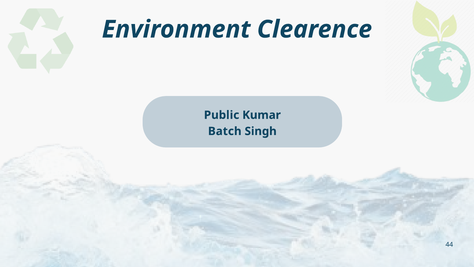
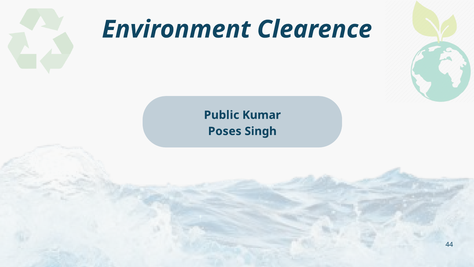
Batch: Batch -> Poses
